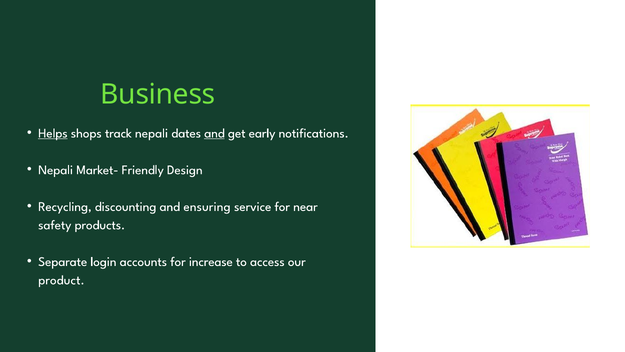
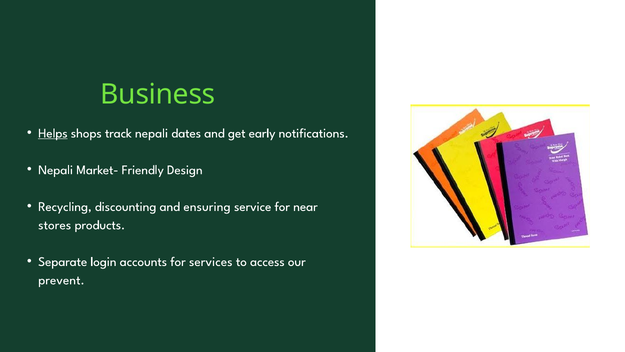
and at (214, 133) underline: present -> none
safety: safety -> stores
increase: increase -> services
product: product -> prevent
